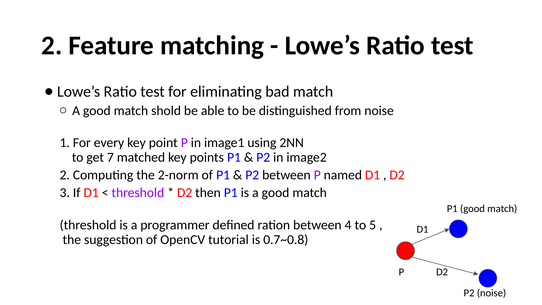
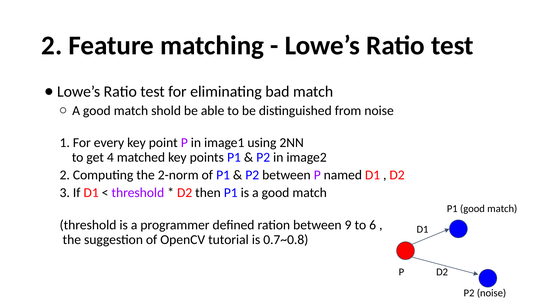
7: 7 -> 4
4: 4 -> 9
5: 5 -> 6
